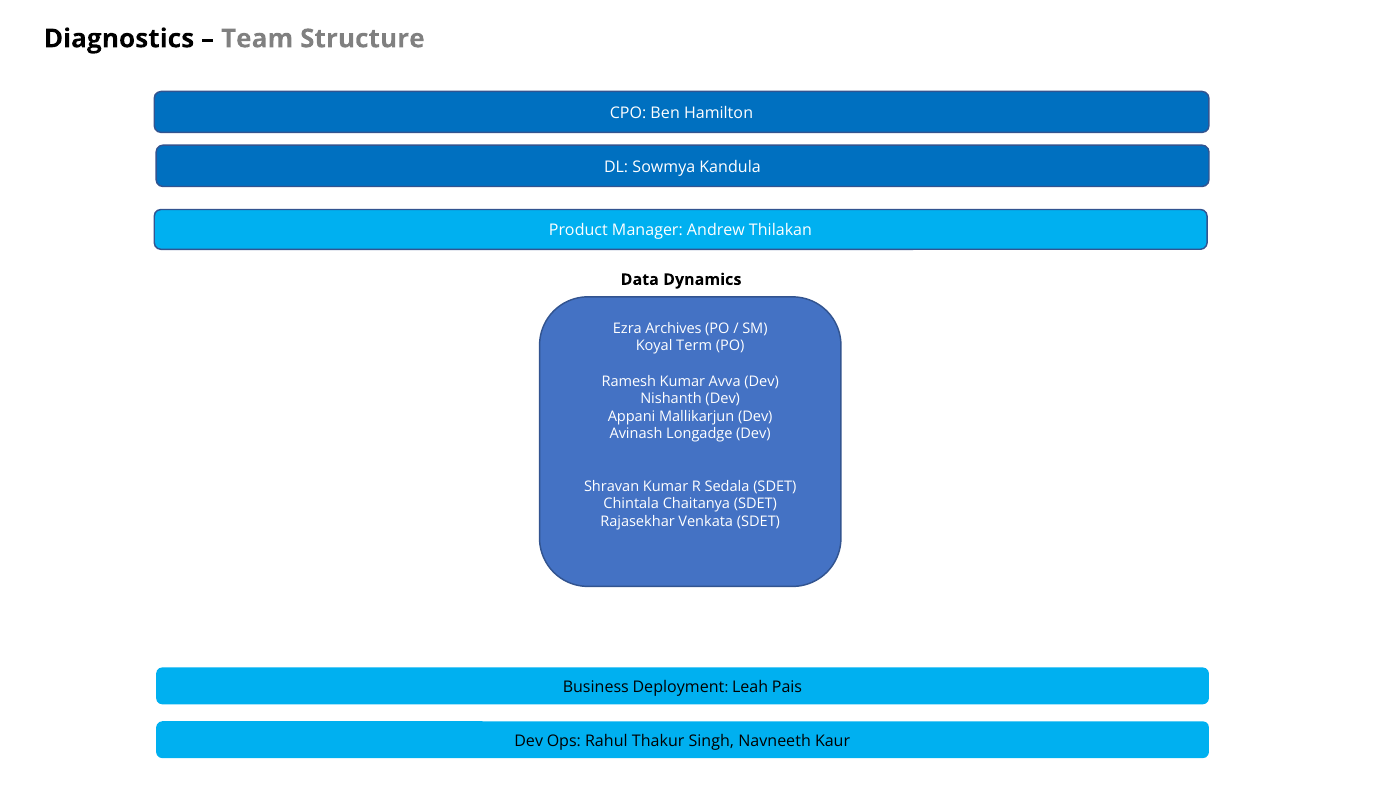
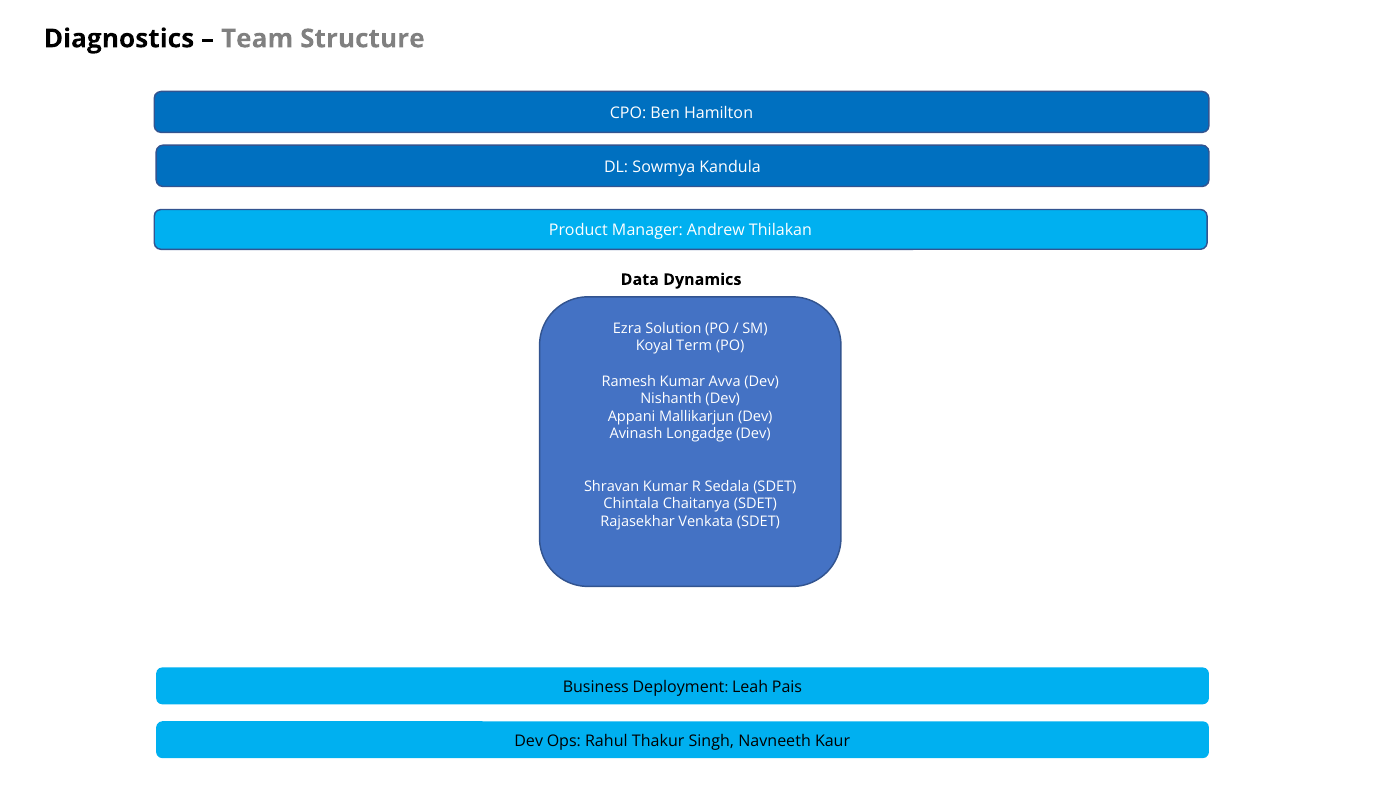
Archives: Archives -> Solution
